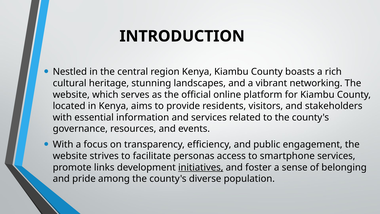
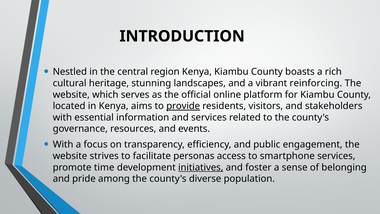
networking: networking -> reinforcing
provide underline: none -> present
links: links -> time
